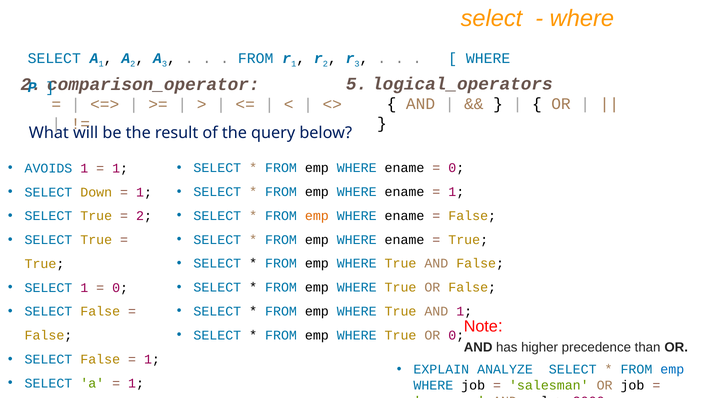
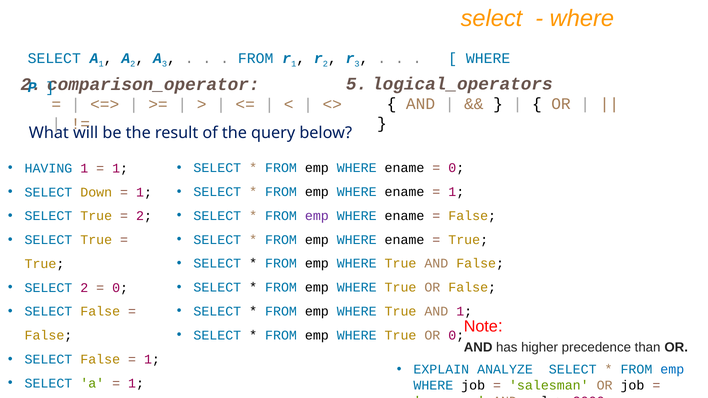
AVOIDS: AVOIDS -> HAVING
emp at (317, 216) colour: orange -> purple
SELECT 1: 1 -> 2
